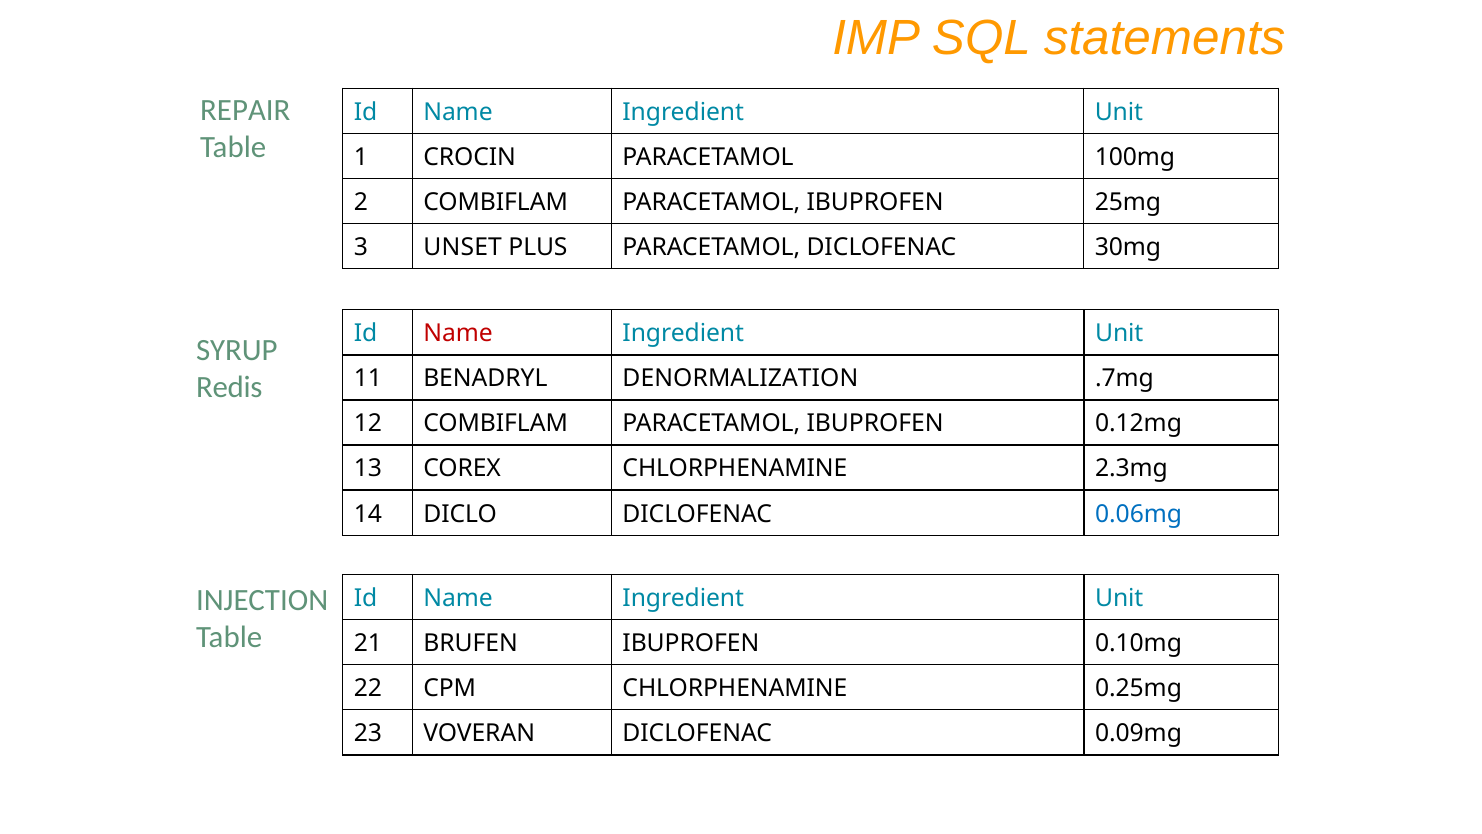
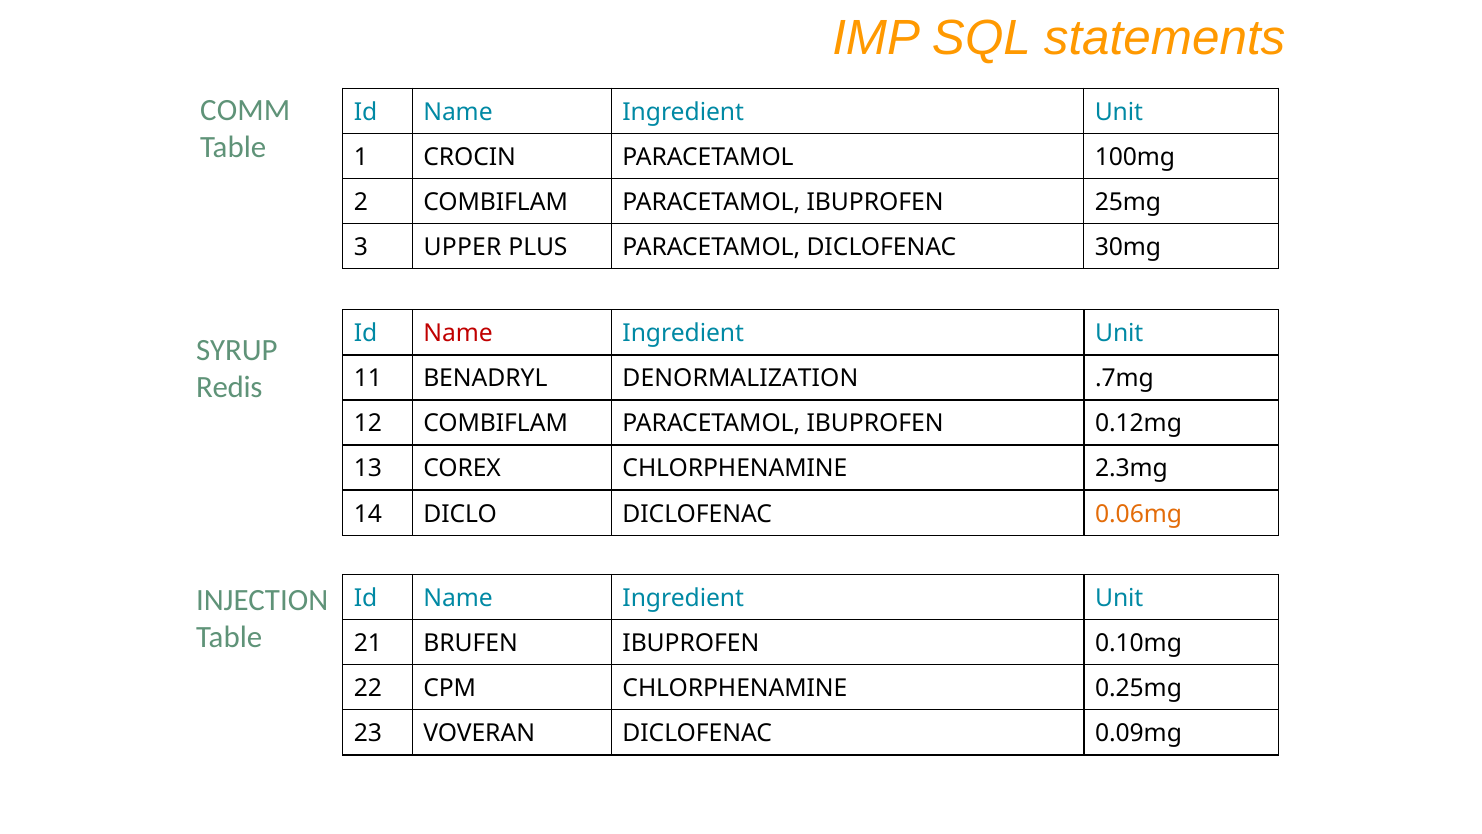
REPAIR: REPAIR -> COMM
UNSET: UNSET -> UPPER
0.06mg colour: blue -> orange
